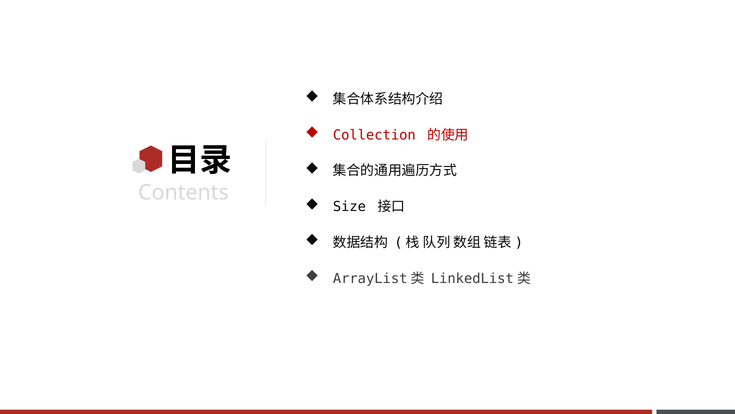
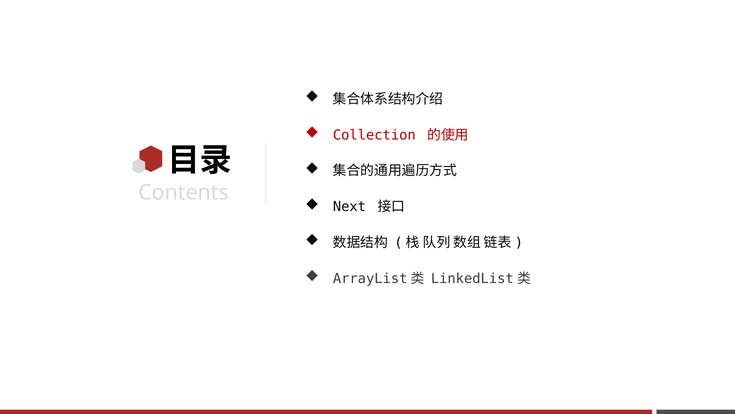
Size: Size -> Next
